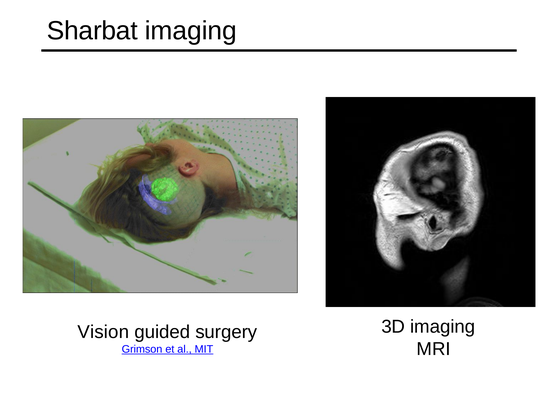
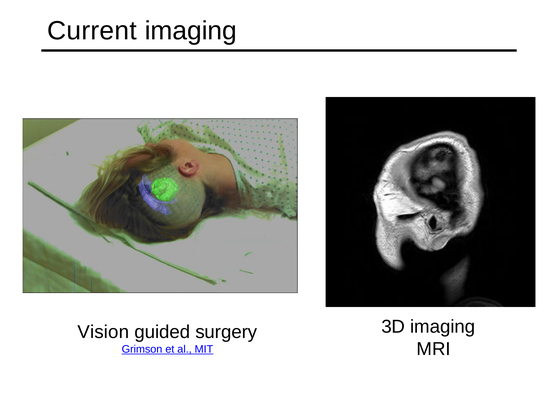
Sharbat: Sharbat -> Current
